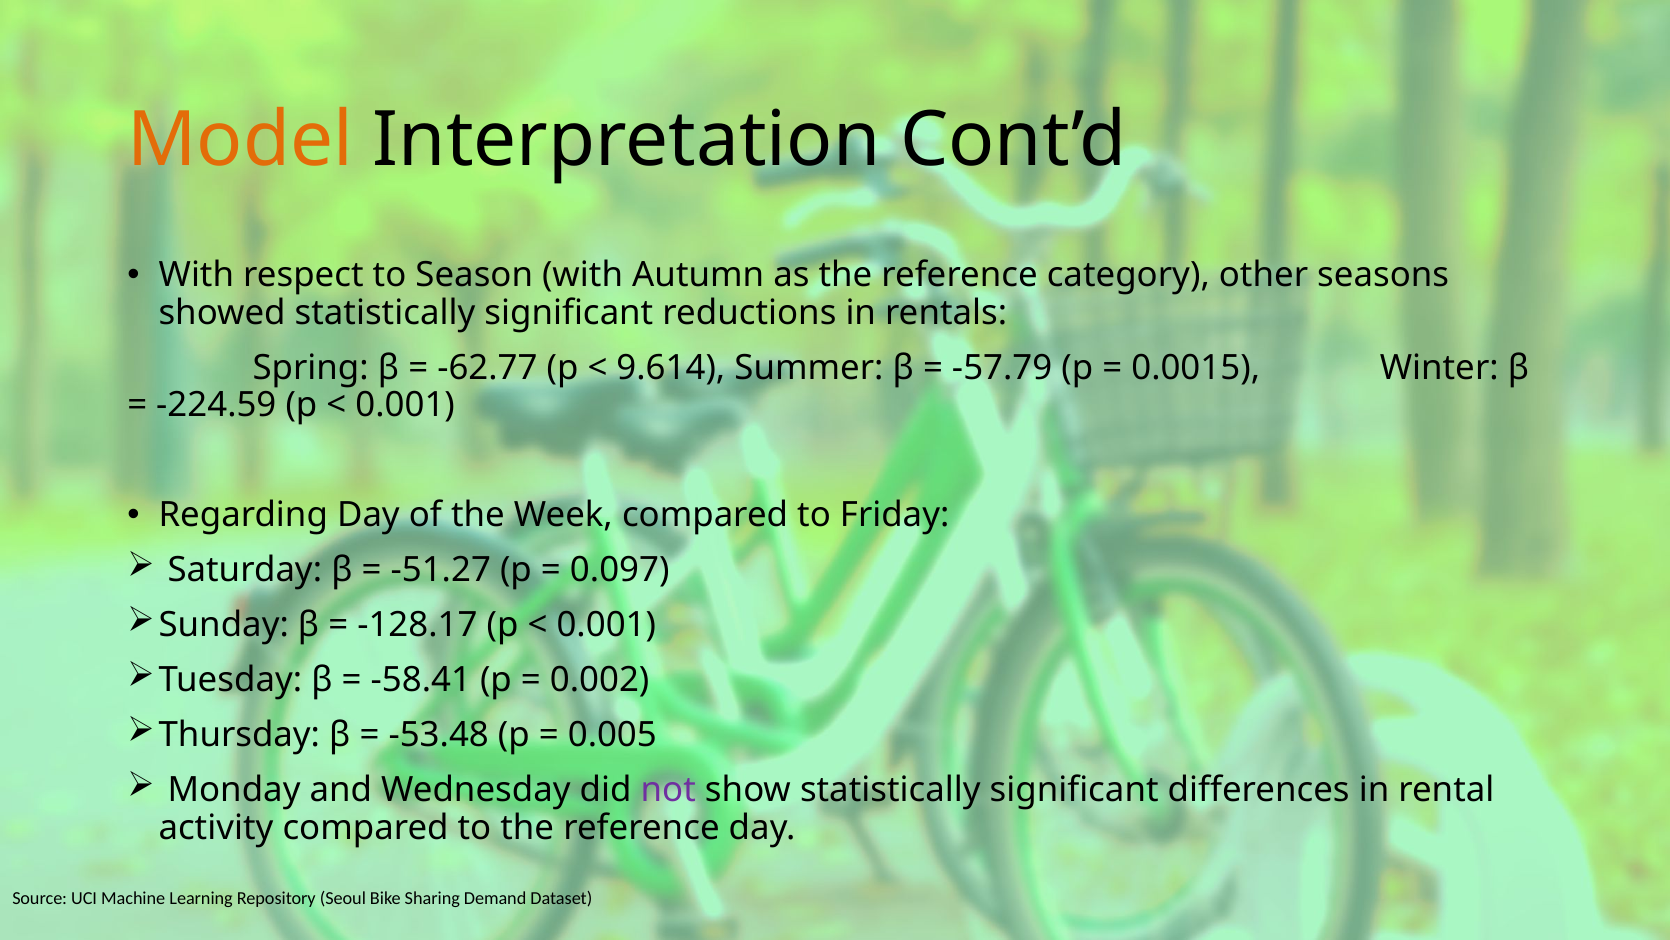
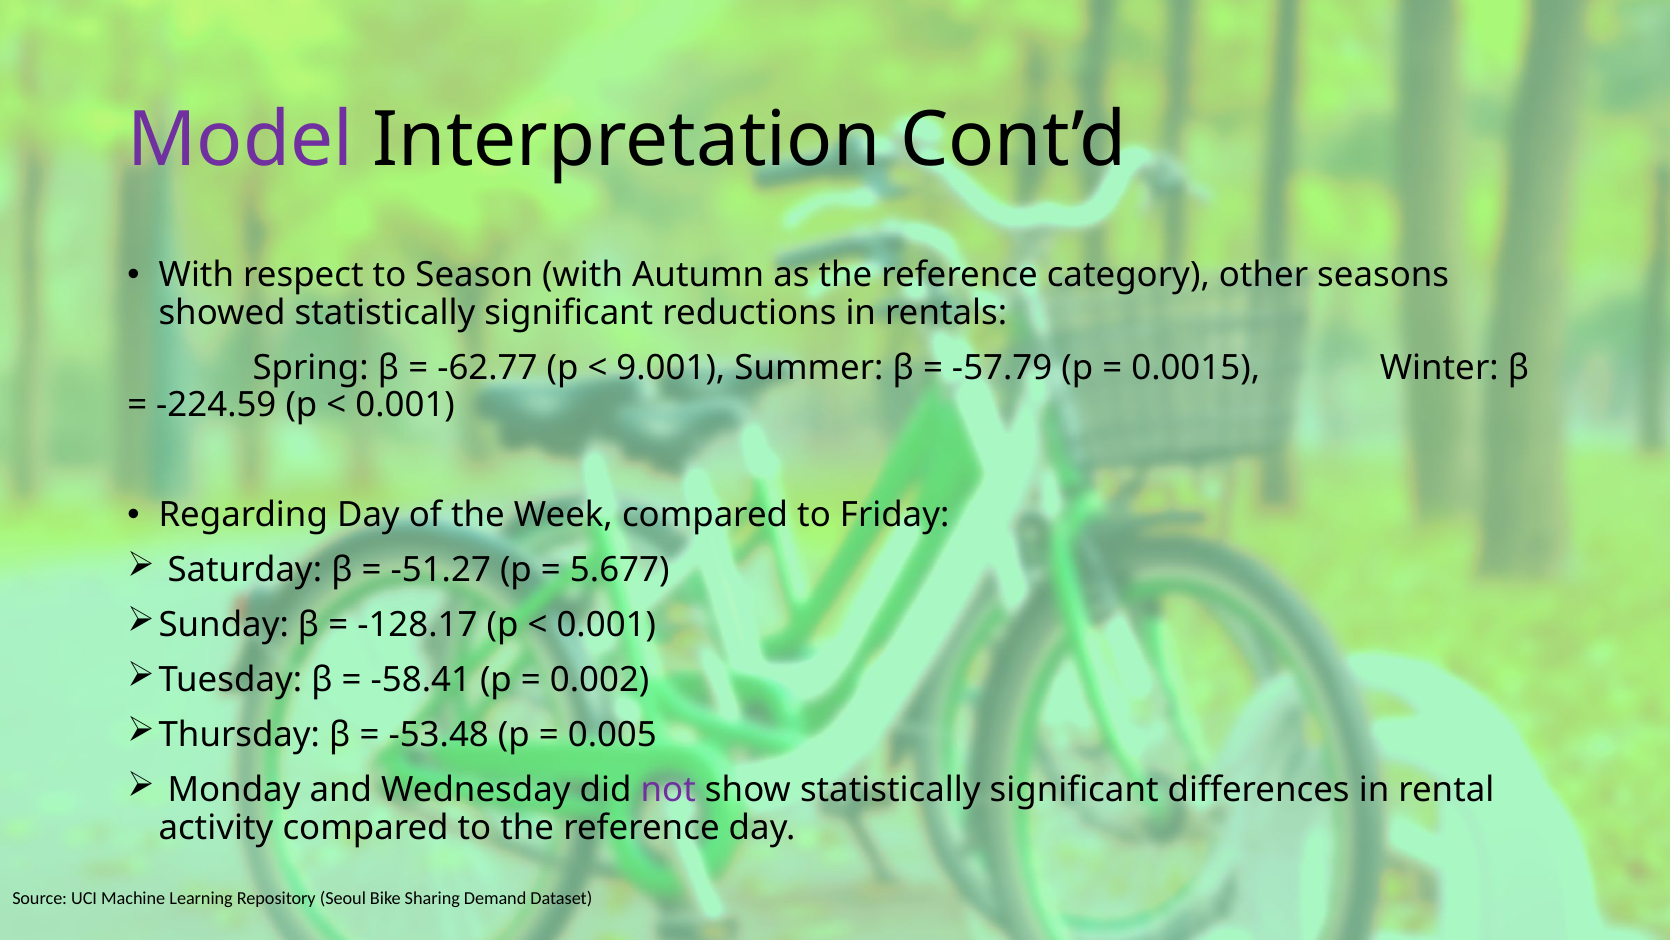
Model colour: orange -> purple
9.614: 9.614 -> 9.001
0.097: 0.097 -> 5.677
